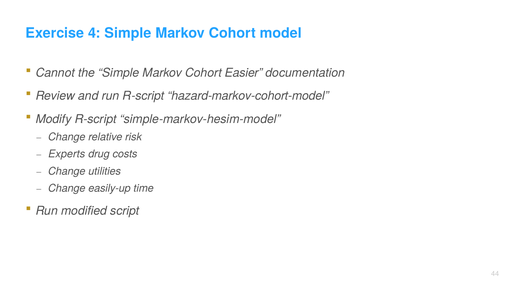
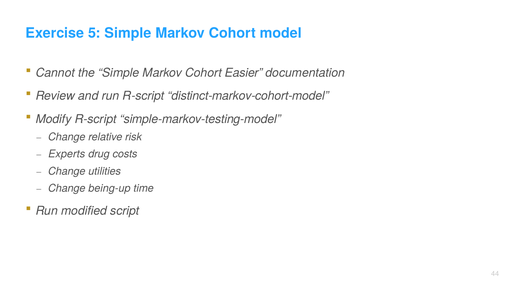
4: 4 -> 5
hazard-markov-cohort-model: hazard-markov-cohort-model -> distinct-markov-cohort-model
simple-markov-hesim-model: simple-markov-hesim-model -> simple-markov-testing-model
easily-up: easily-up -> being-up
